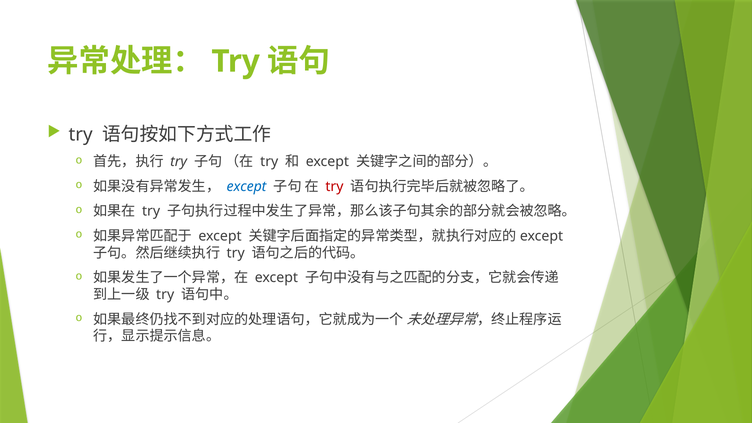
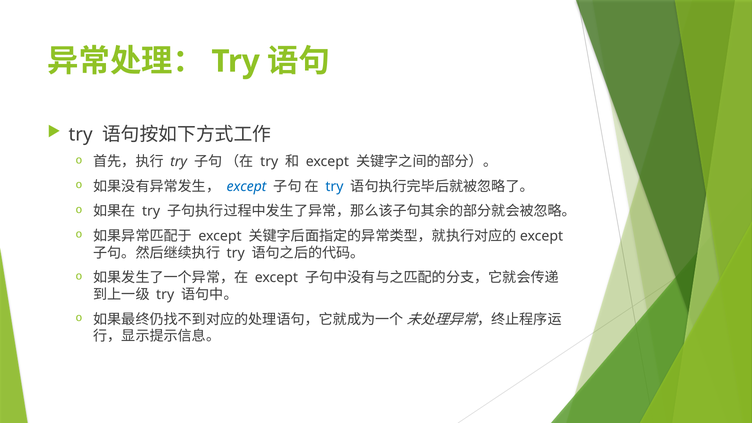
try at (334, 186) colour: red -> blue
